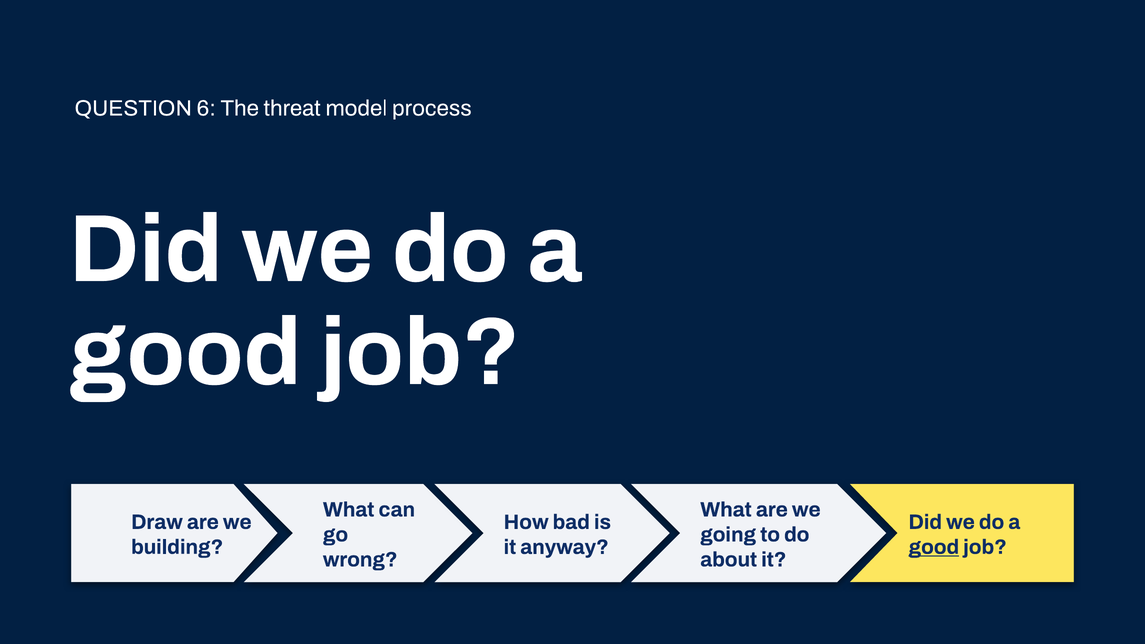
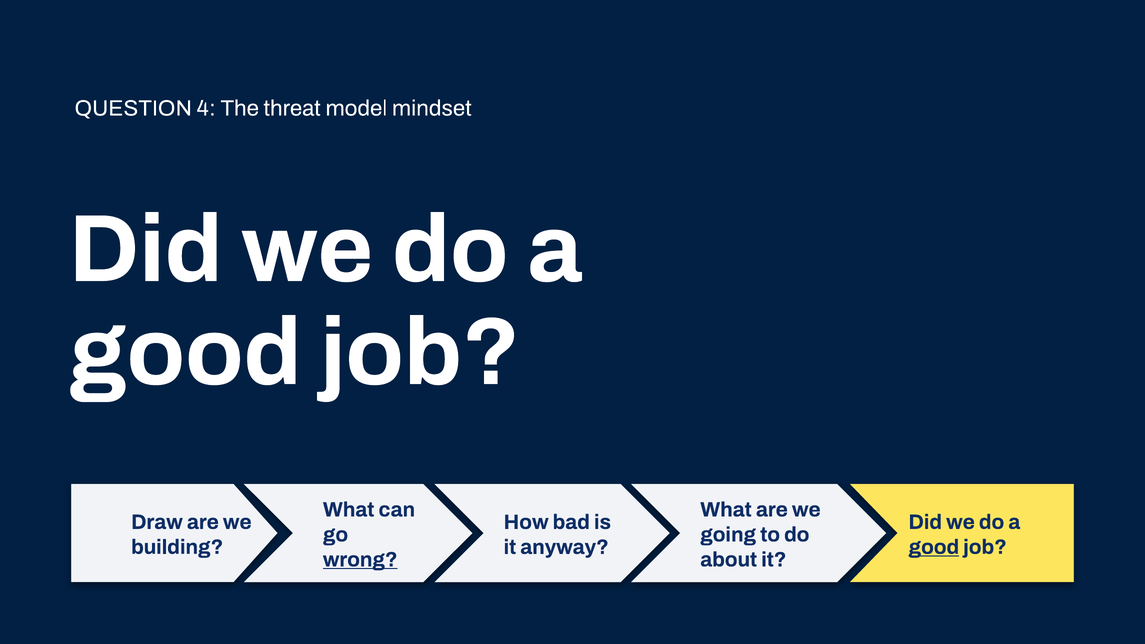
6: 6 -> 4
process: process -> mindset
wrong underline: none -> present
